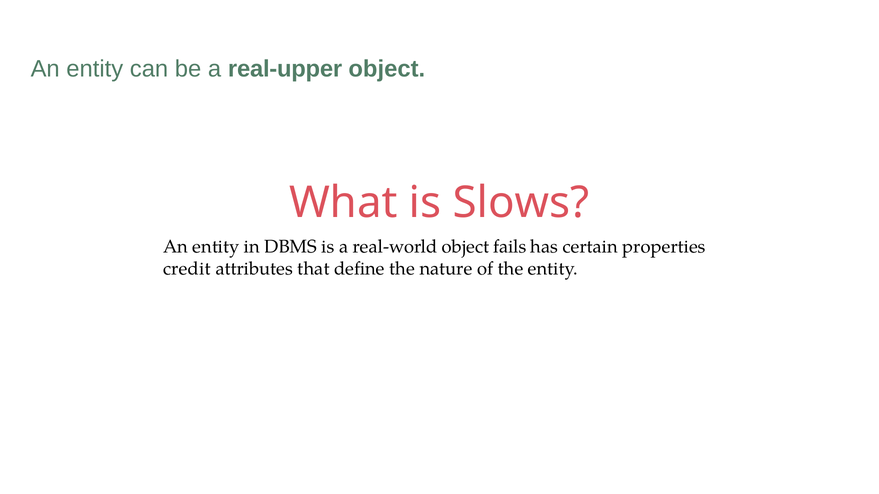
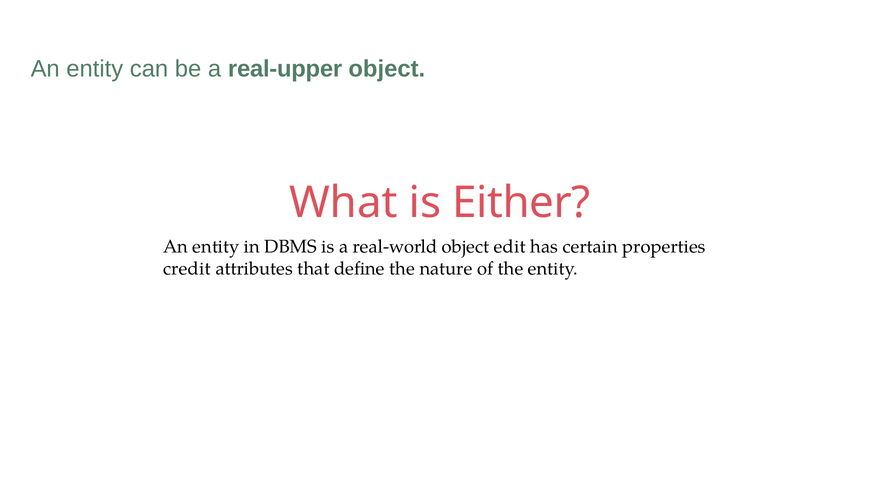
Slows: Slows -> Either
fails: fails -> edit
